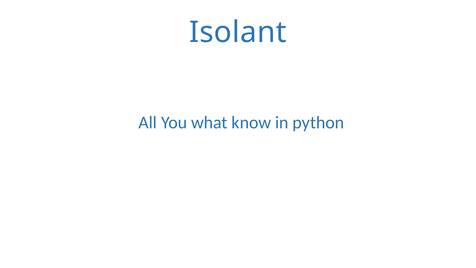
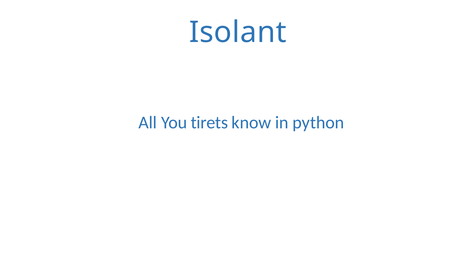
what: what -> tirets
